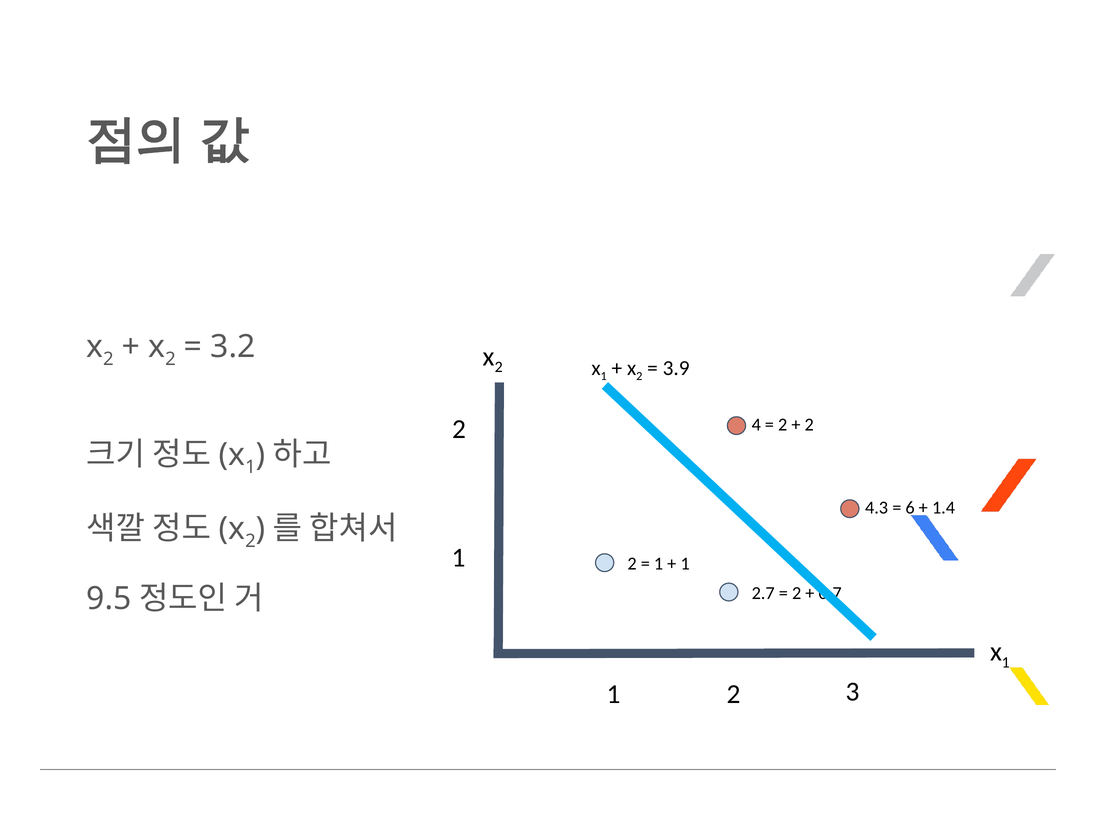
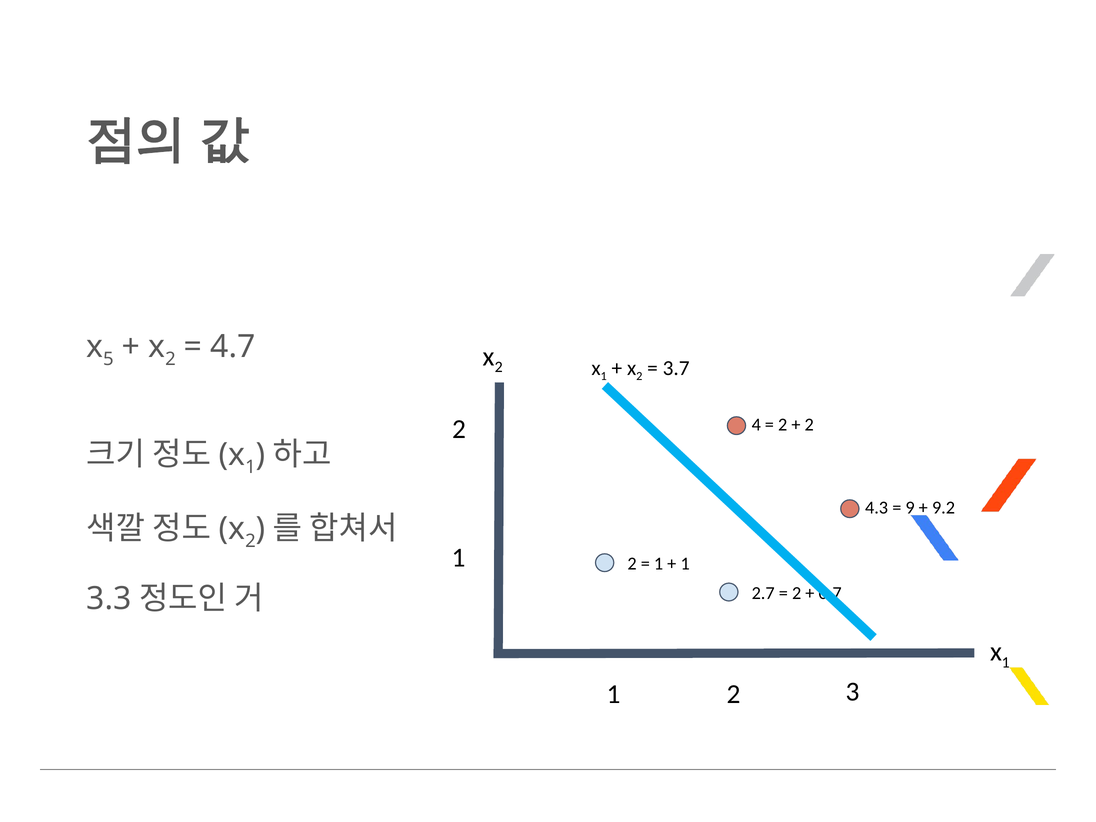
2 at (108, 359): 2 -> 5
3.2: 3.2 -> 4.7
3.9: 3.9 -> 3.7
6: 6 -> 9
1.4: 1.4 -> 9.2
9.5: 9.5 -> 3.3
